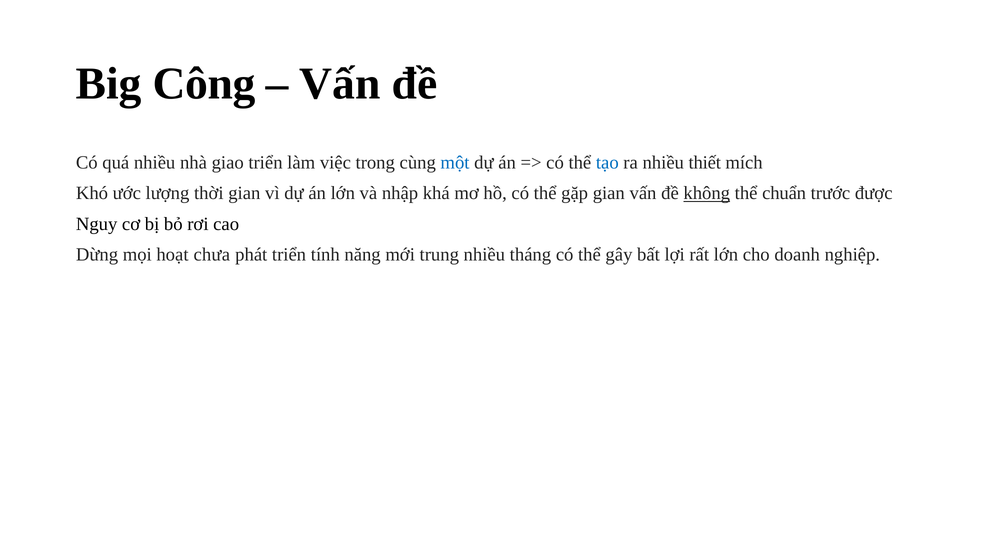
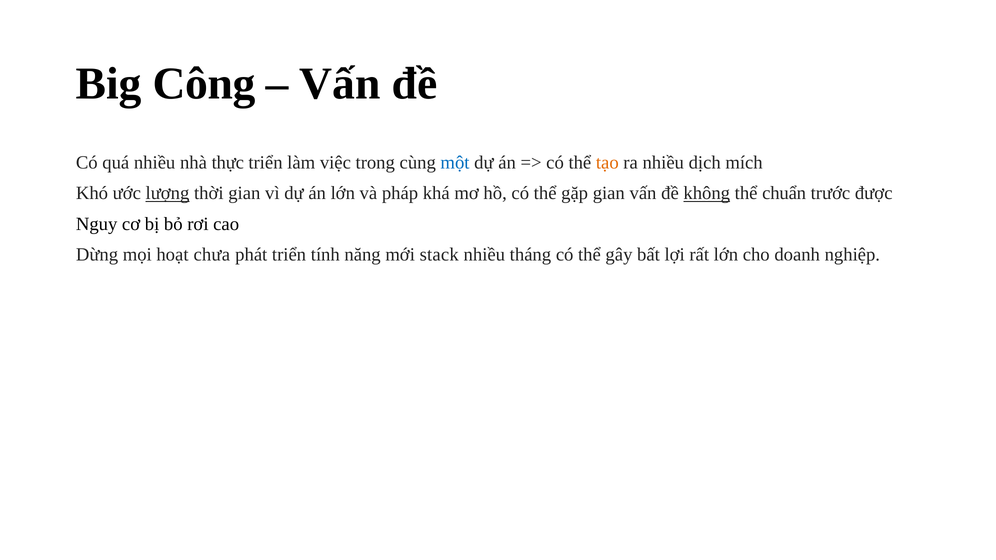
giao: giao -> thực
tạo colour: blue -> orange
thiết: thiết -> dịch
lượng underline: none -> present
nhập: nhập -> pháp
trung: trung -> stack
